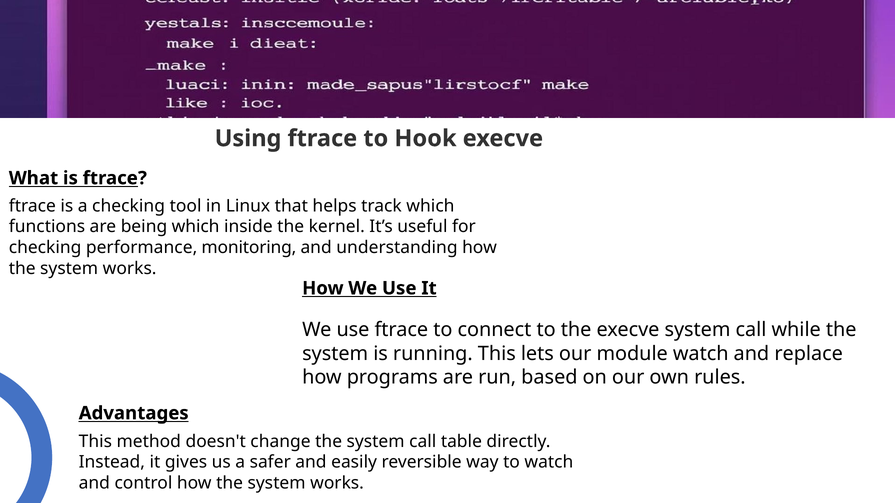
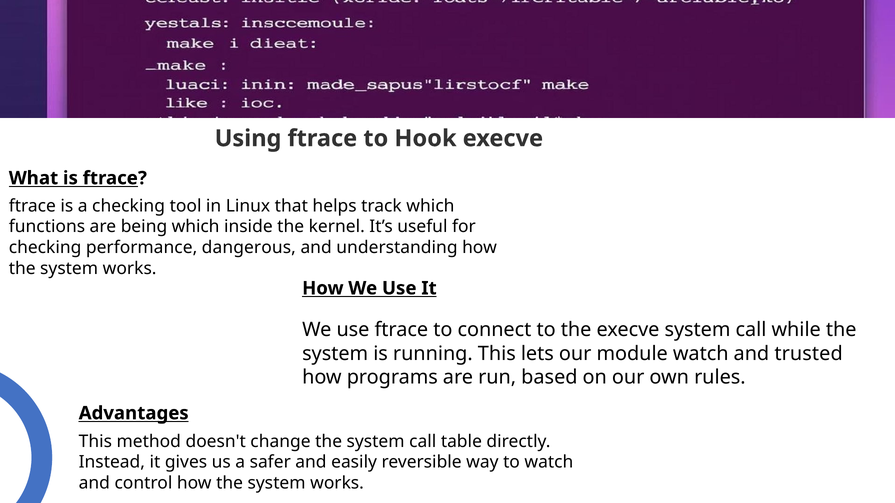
monitoring: monitoring -> dangerous
replace: replace -> trusted
